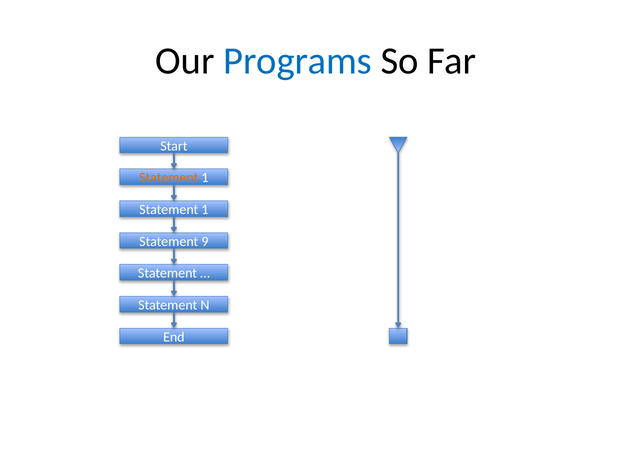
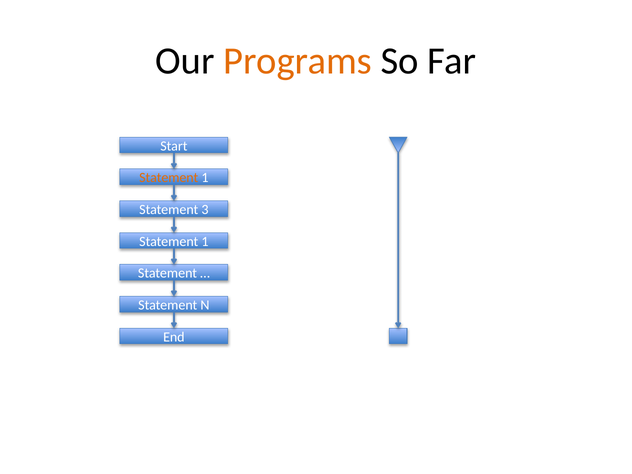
Programs colour: blue -> orange
1 at (205, 210): 1 -> 3
9 at (205, 241): 9 -> 1
